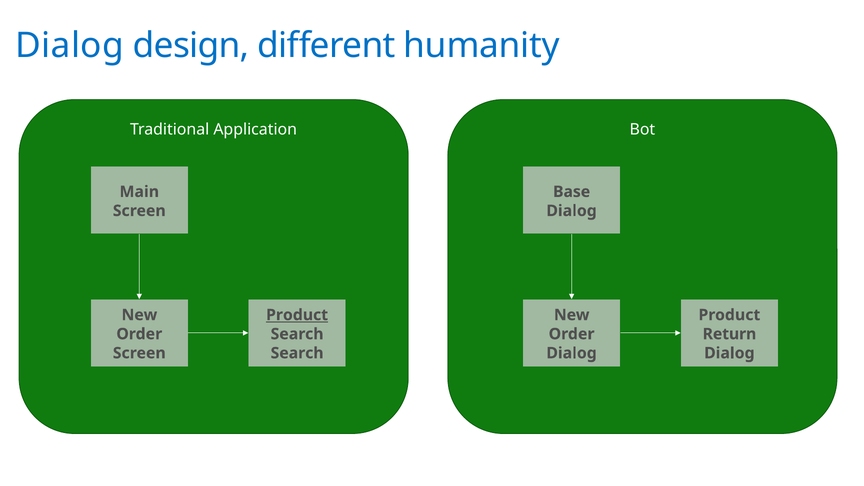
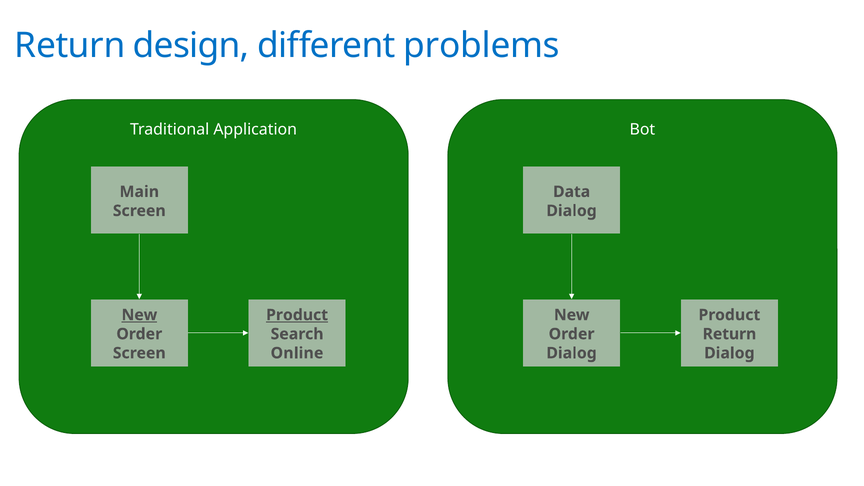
Dialog at (70, 46): Dialog -> Return
humanity: humanity -> problems
Base: Base -> Data
New at (139, 315) underline: none -> present
Search at (297, 353): Search -> Online
